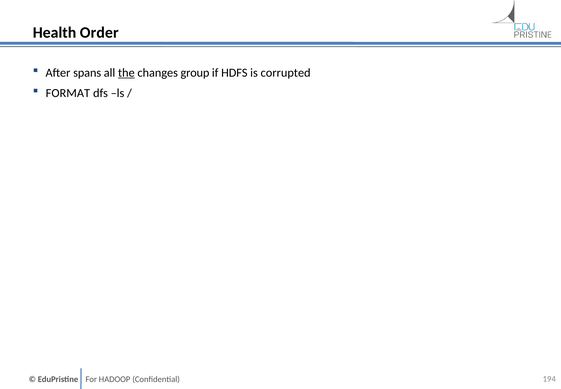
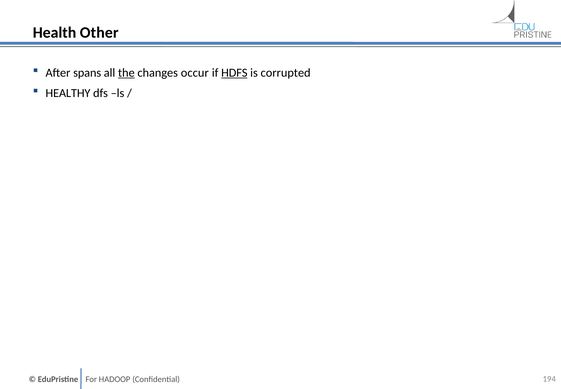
Order: Order -> Other
group: group -> occur
HDFS underline: none -> present
FORMAT: FORMAT -> HEALTHY
